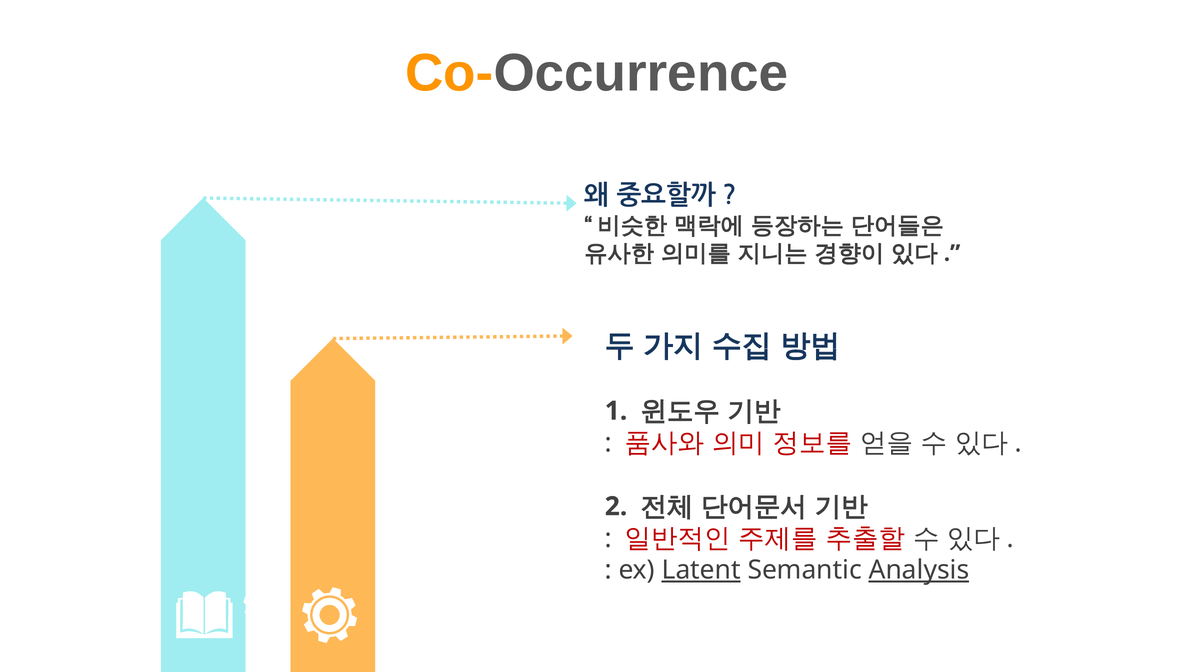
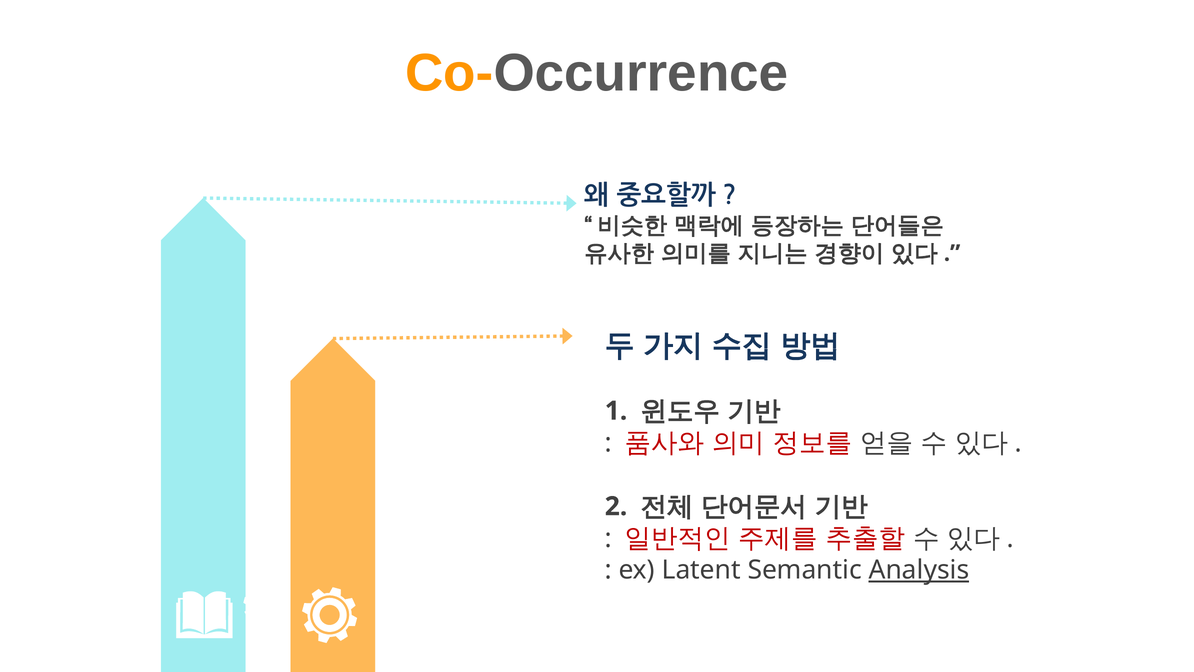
Latent underline: present -> none
